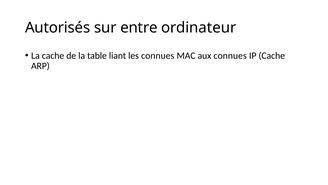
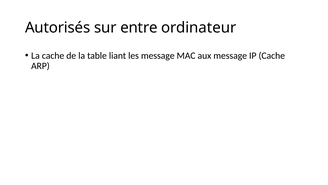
les connues: connues -> message
aux connues: connues -> message
